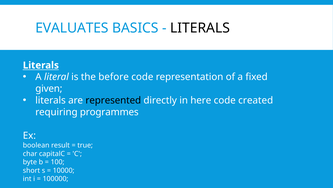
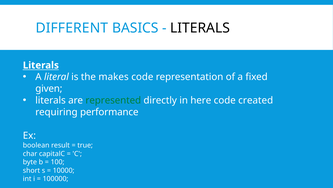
EVALUATES: EVALUATES -> DIFFERENT
before: before -> makes
represented colour: black -> green
programmes: programmes -> performance
